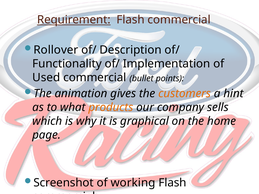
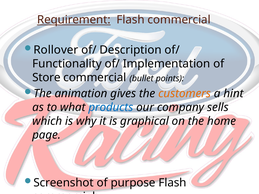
Used: Used -> Store
products colour: orange -> blue
working: working -> purpose
